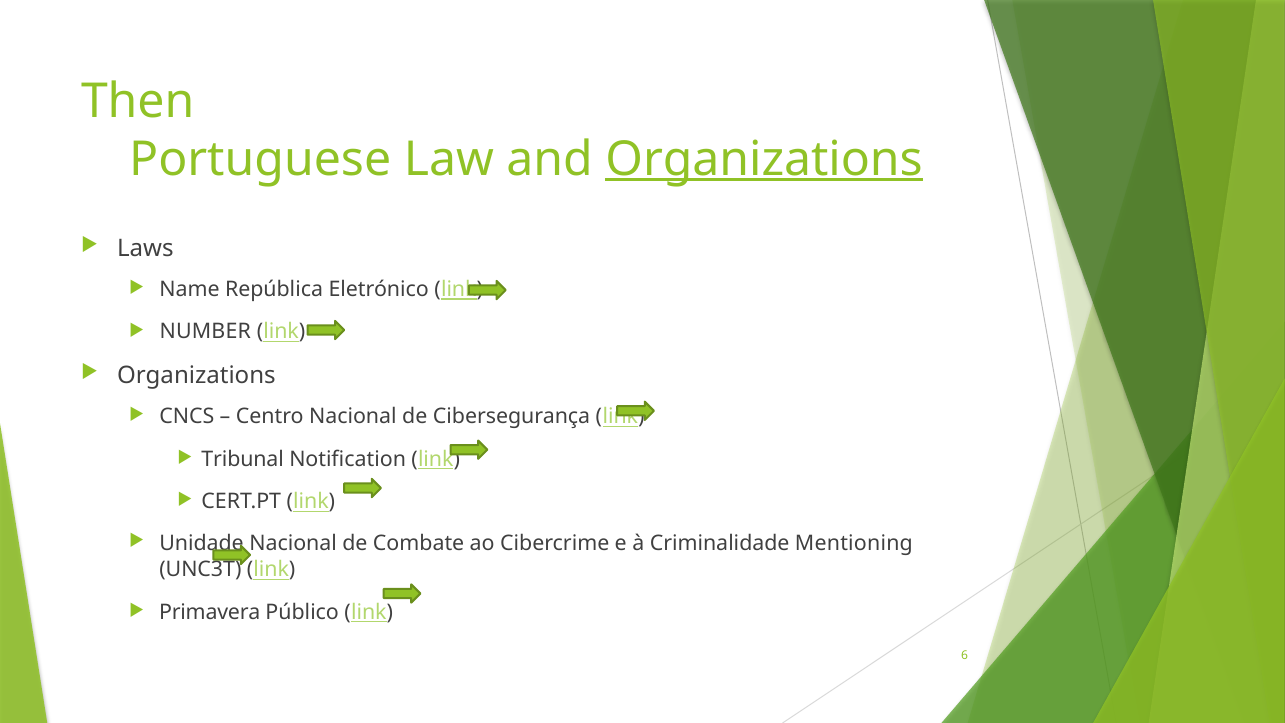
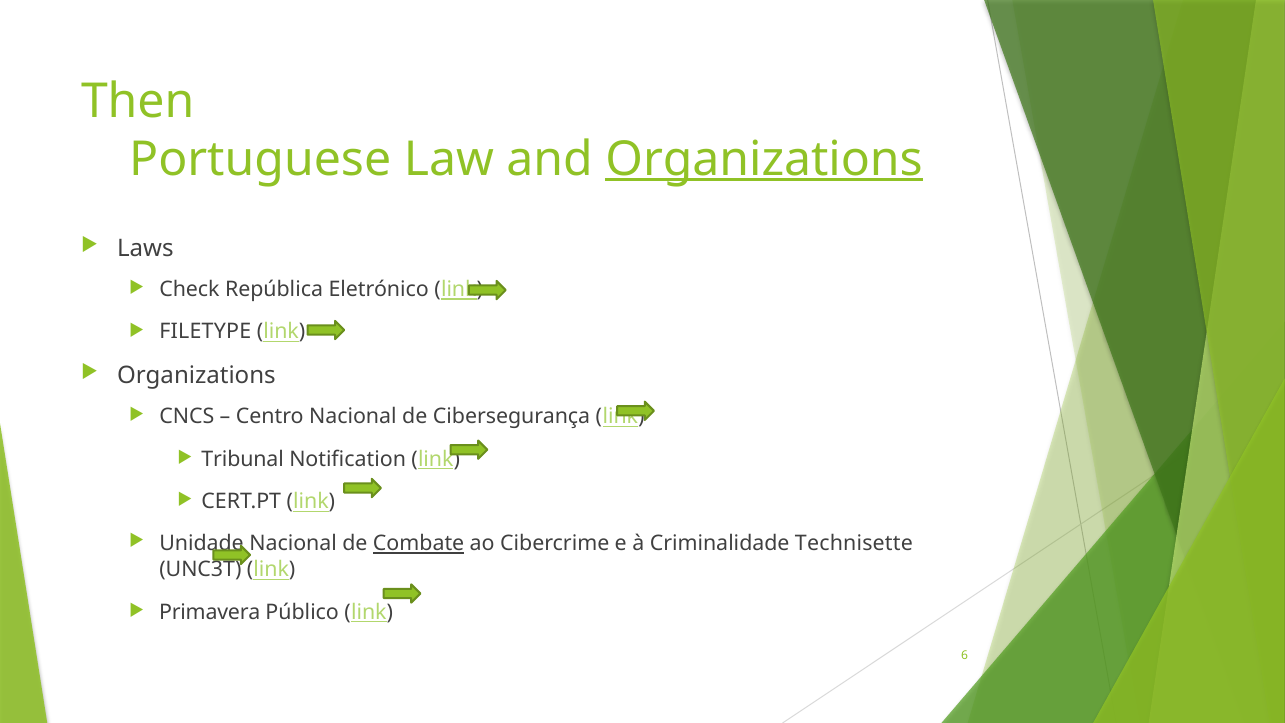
Name: Name -> Check
NUMBER: NUMBER -> FILETYPE
Combate underline: none -> present
Mentioning: Mentioning -> Technisette
